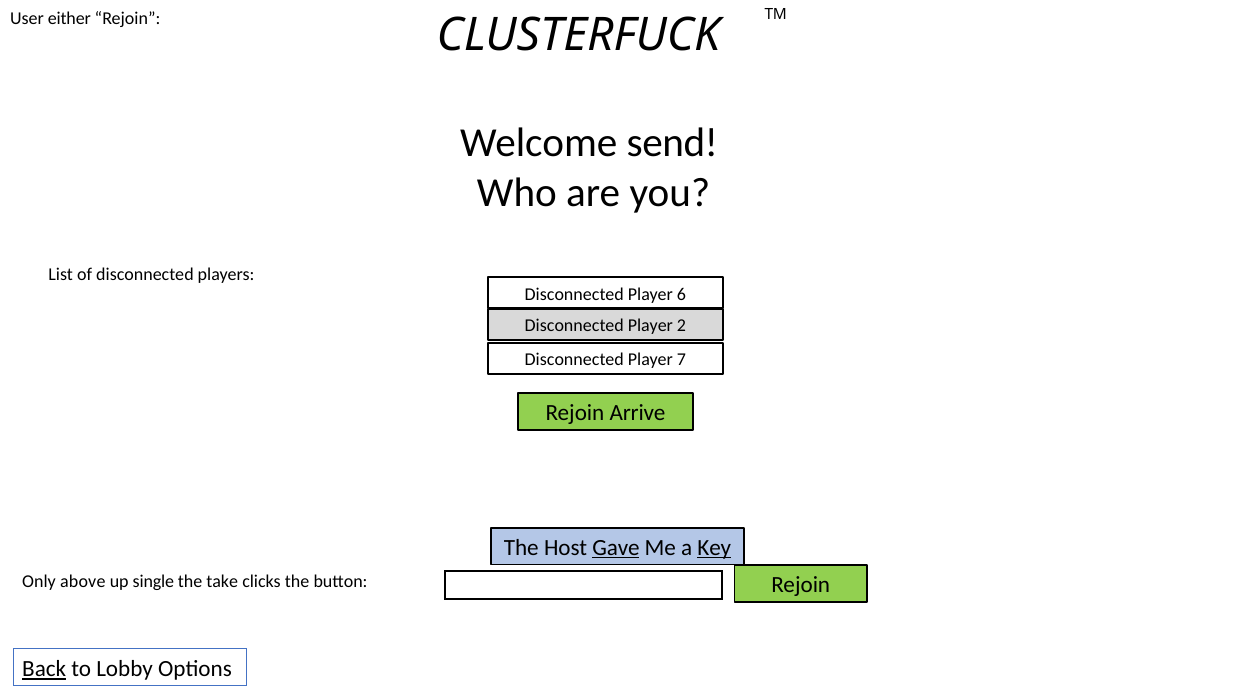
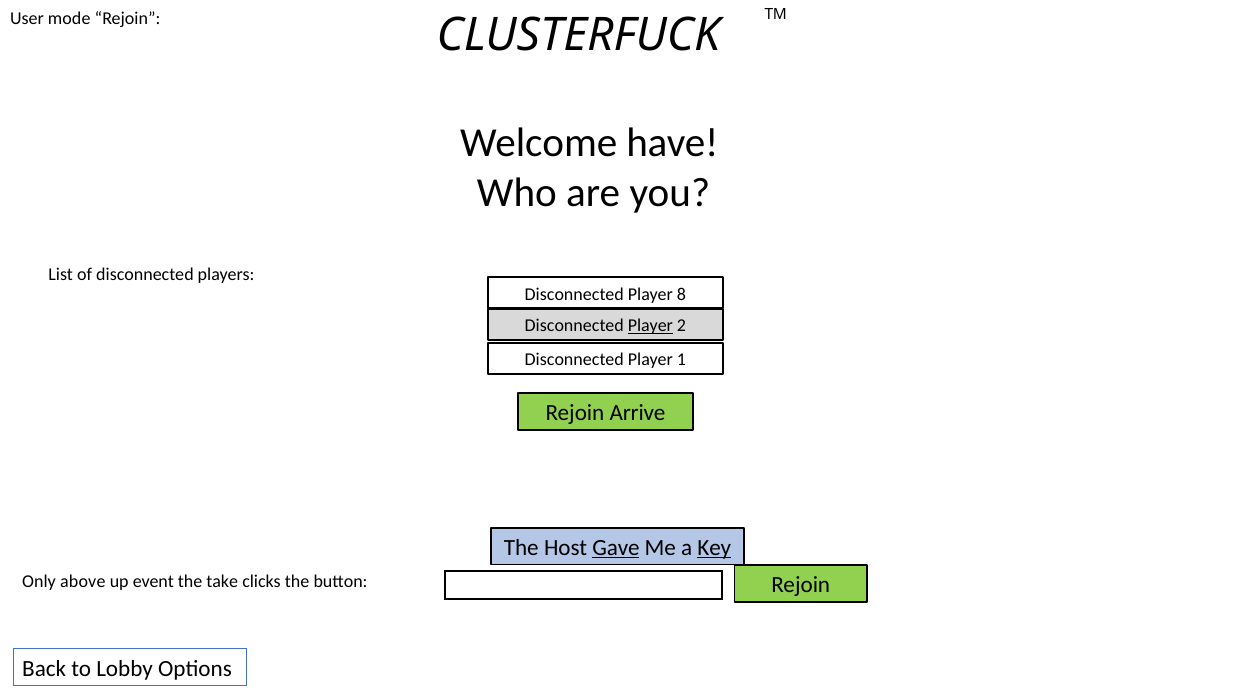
either: either -> mode
send: send -> have
6: 6 -> 8
Player at (650, 326) underline: none -> present
7: 7 -> 1
single: single -> event
Back underline: present -> none
